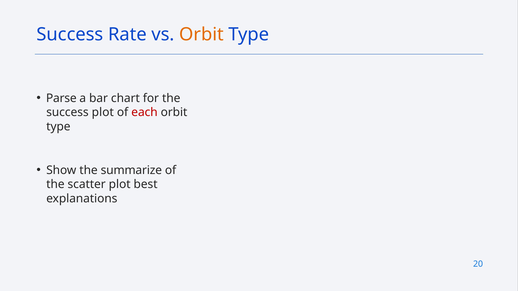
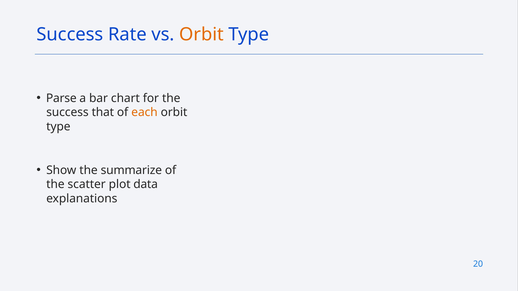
success plot: plot -> that
each colour: red -> orange
best: best -> data
